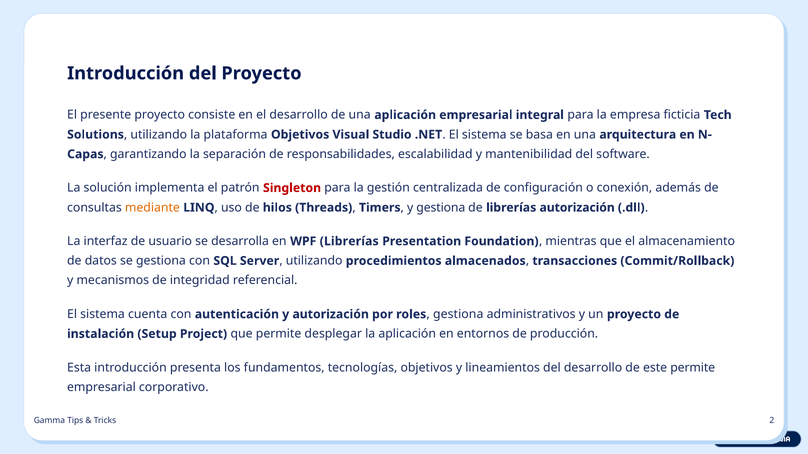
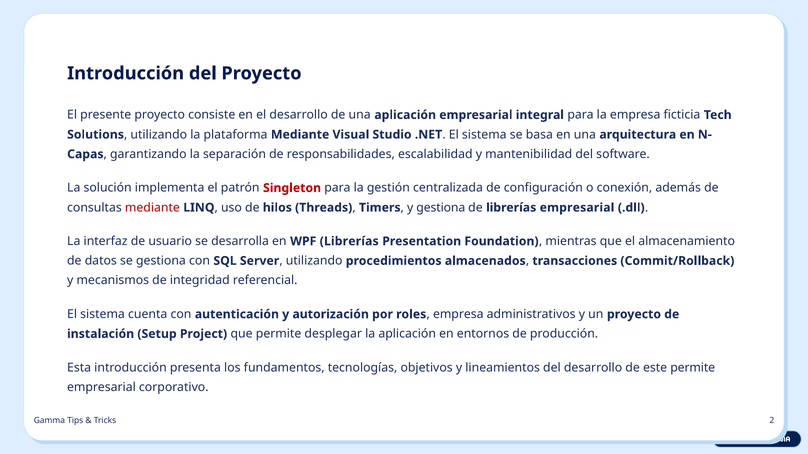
plataforma Objetivos: Objetivos -> Mediante
mediante at (152, 208) colour: orange -> red
librerías autorización: autorización -> empresarial
roles gestiona: gestiona -> empresa
